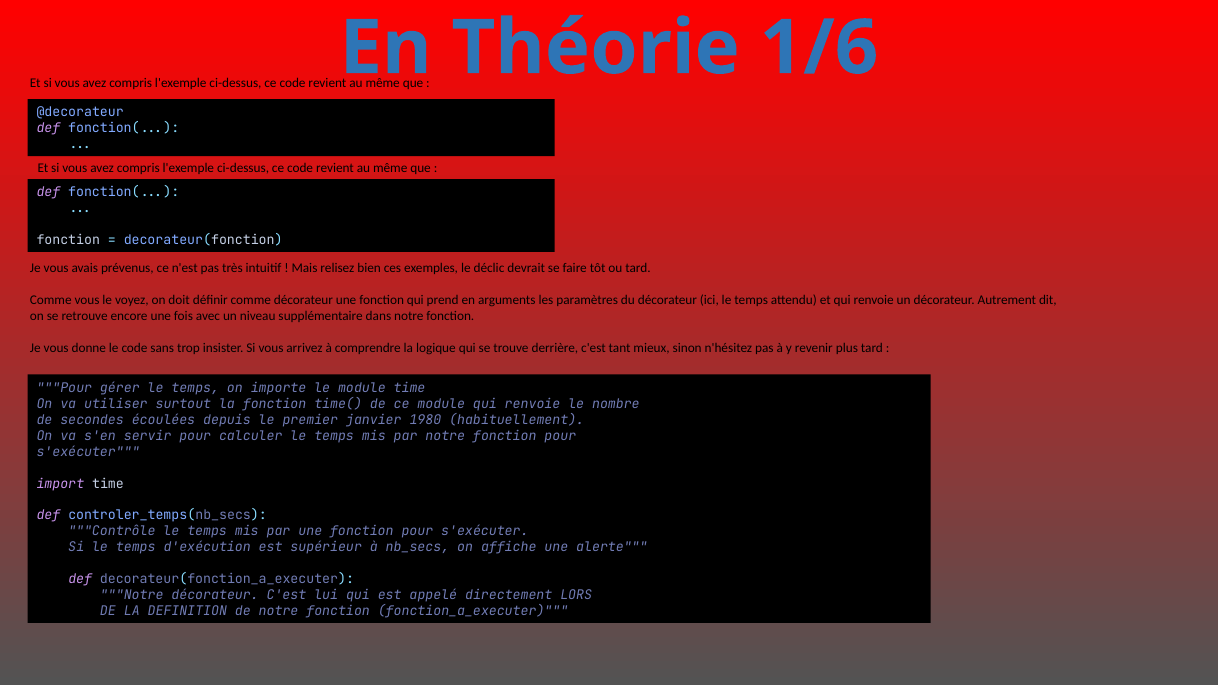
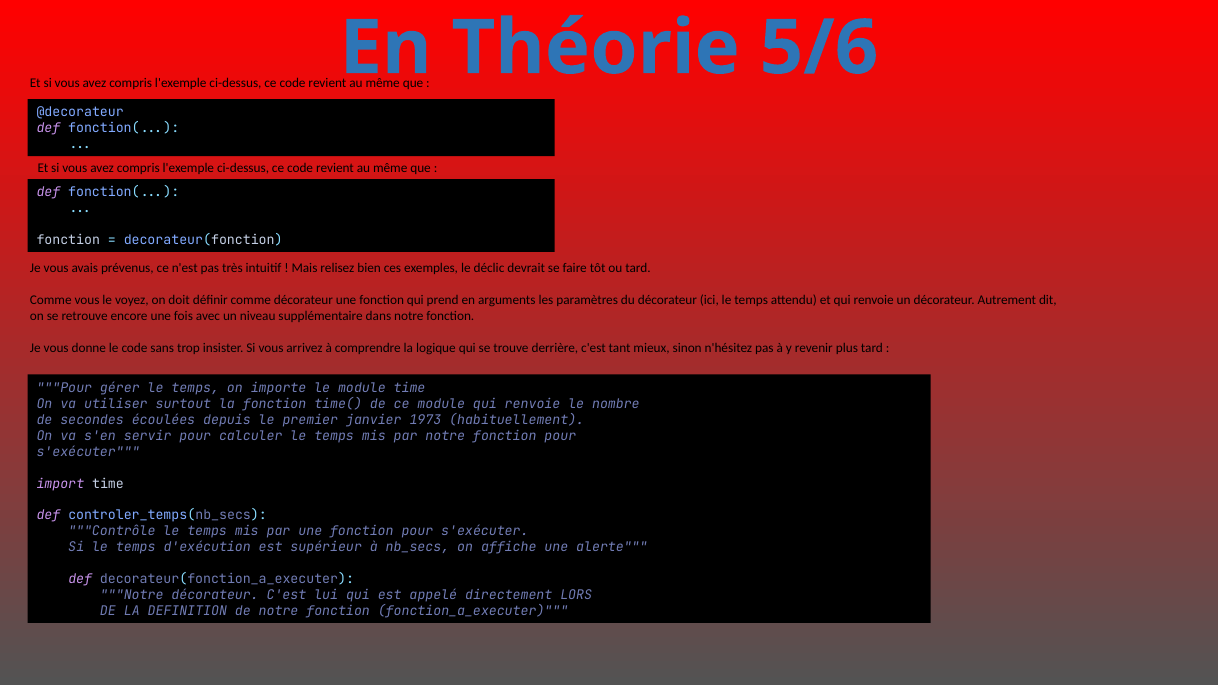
1/6: 1/6 -> 5/6
1980: 1980 -> 1973
